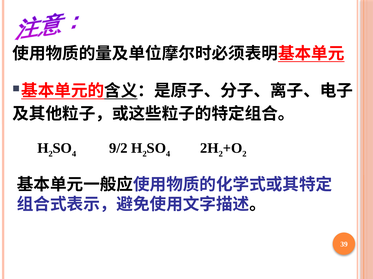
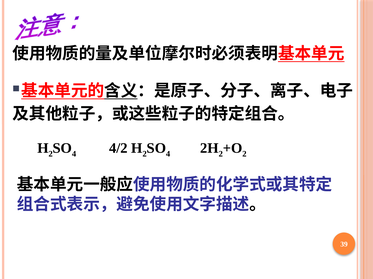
9/2: 9/2 -> 4/2
